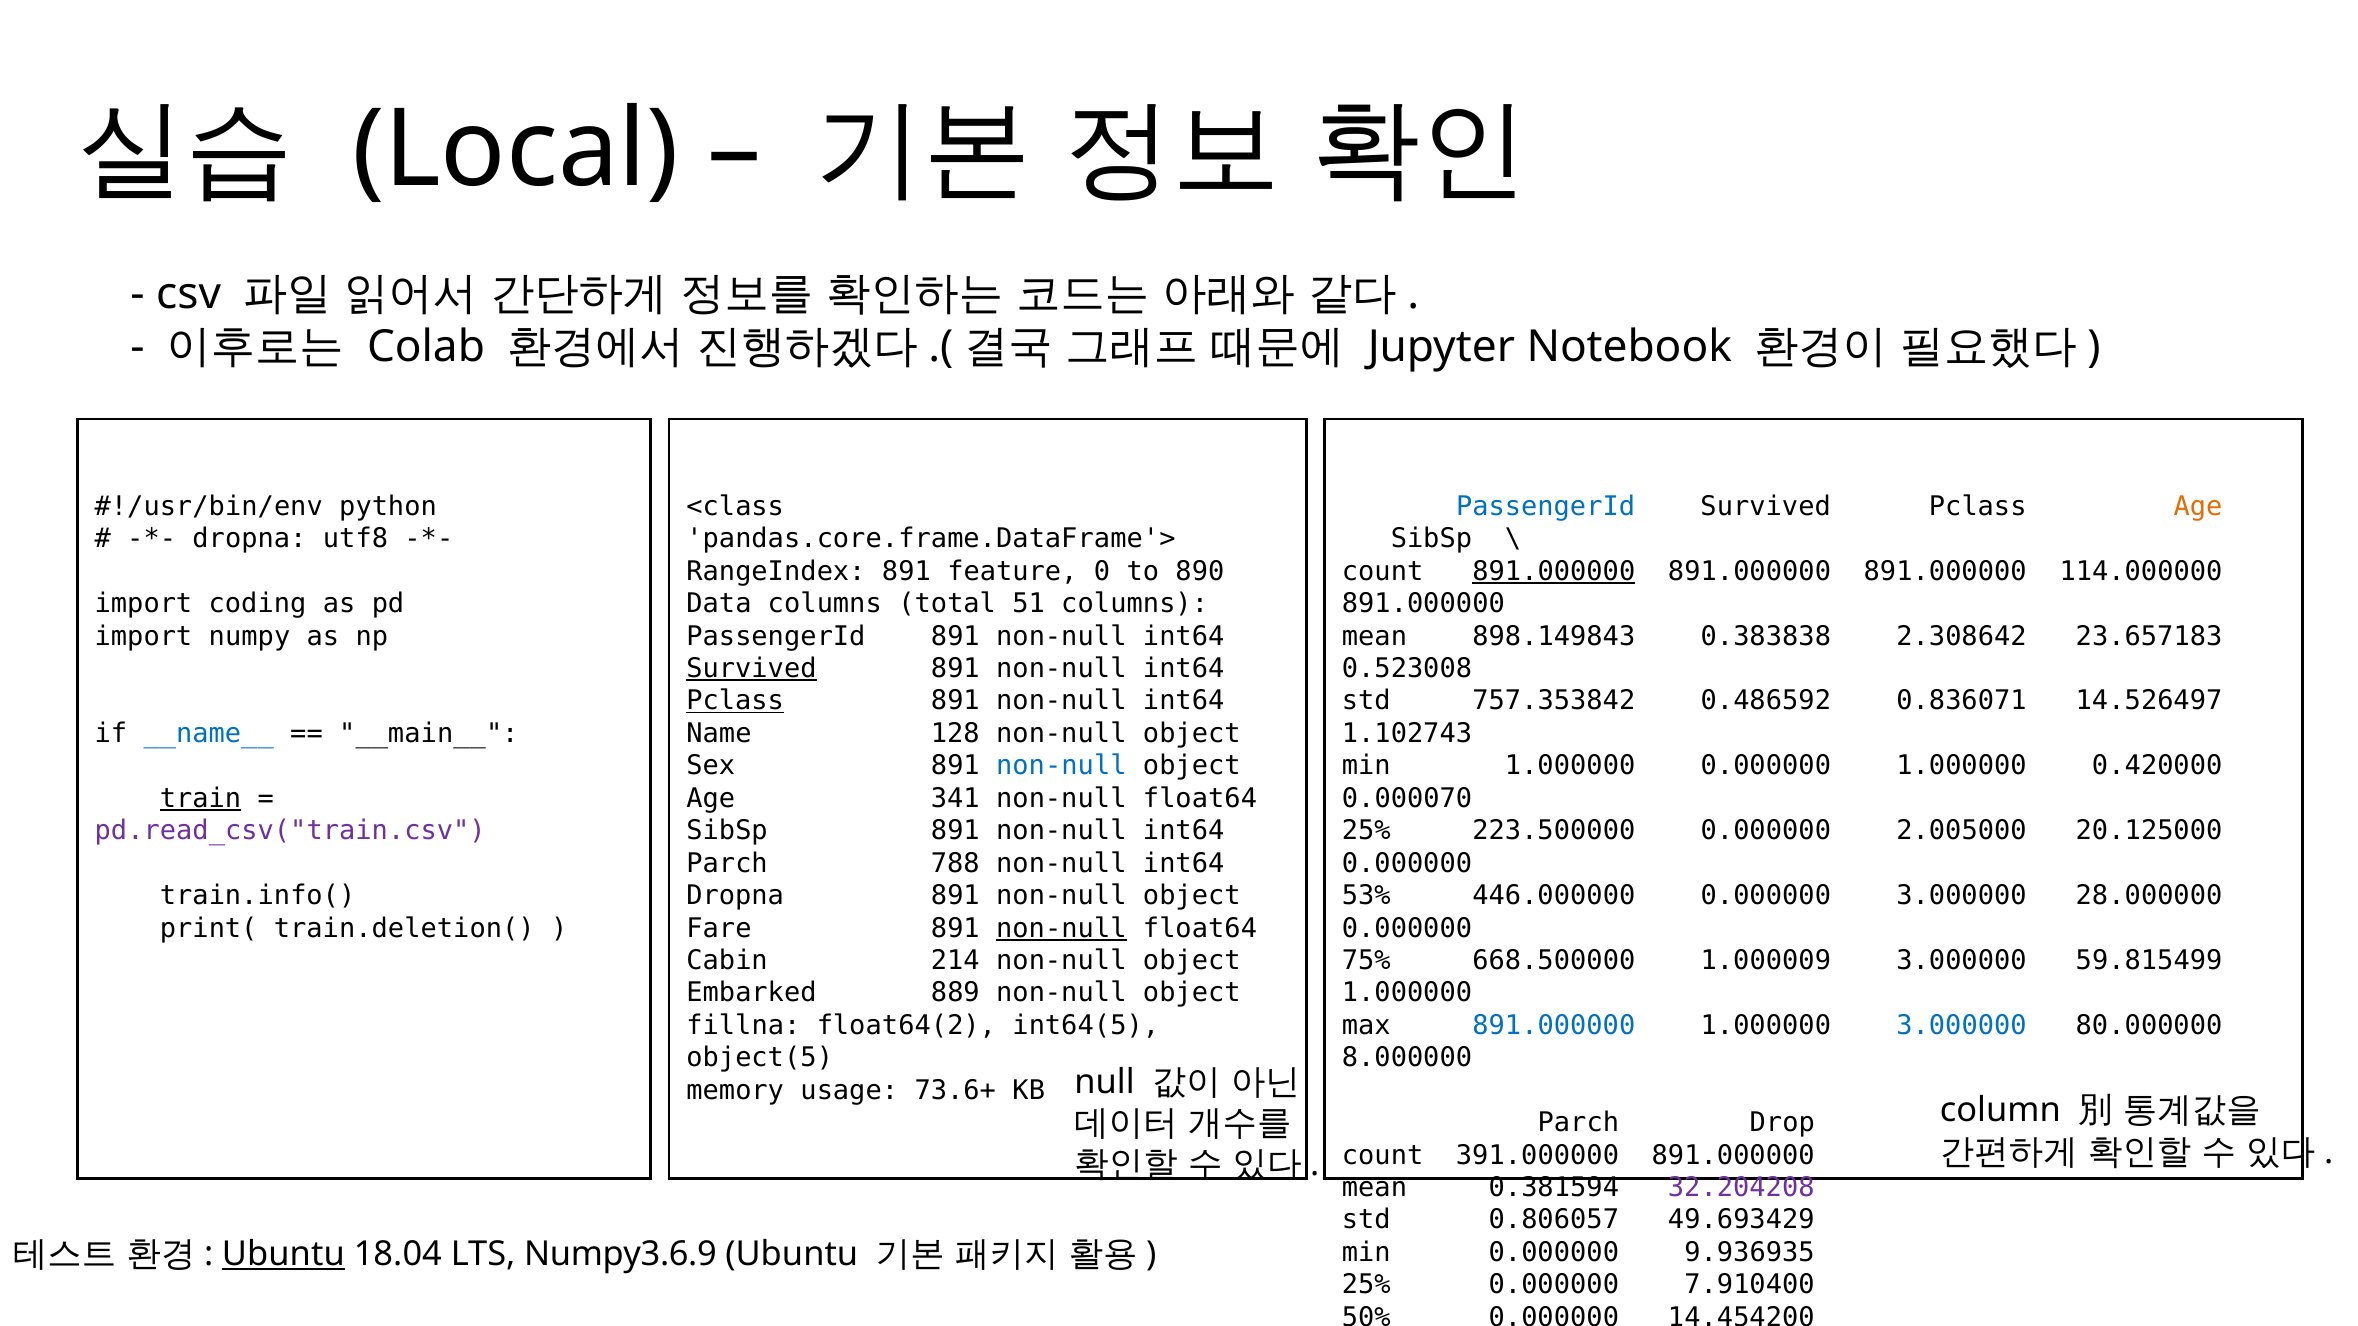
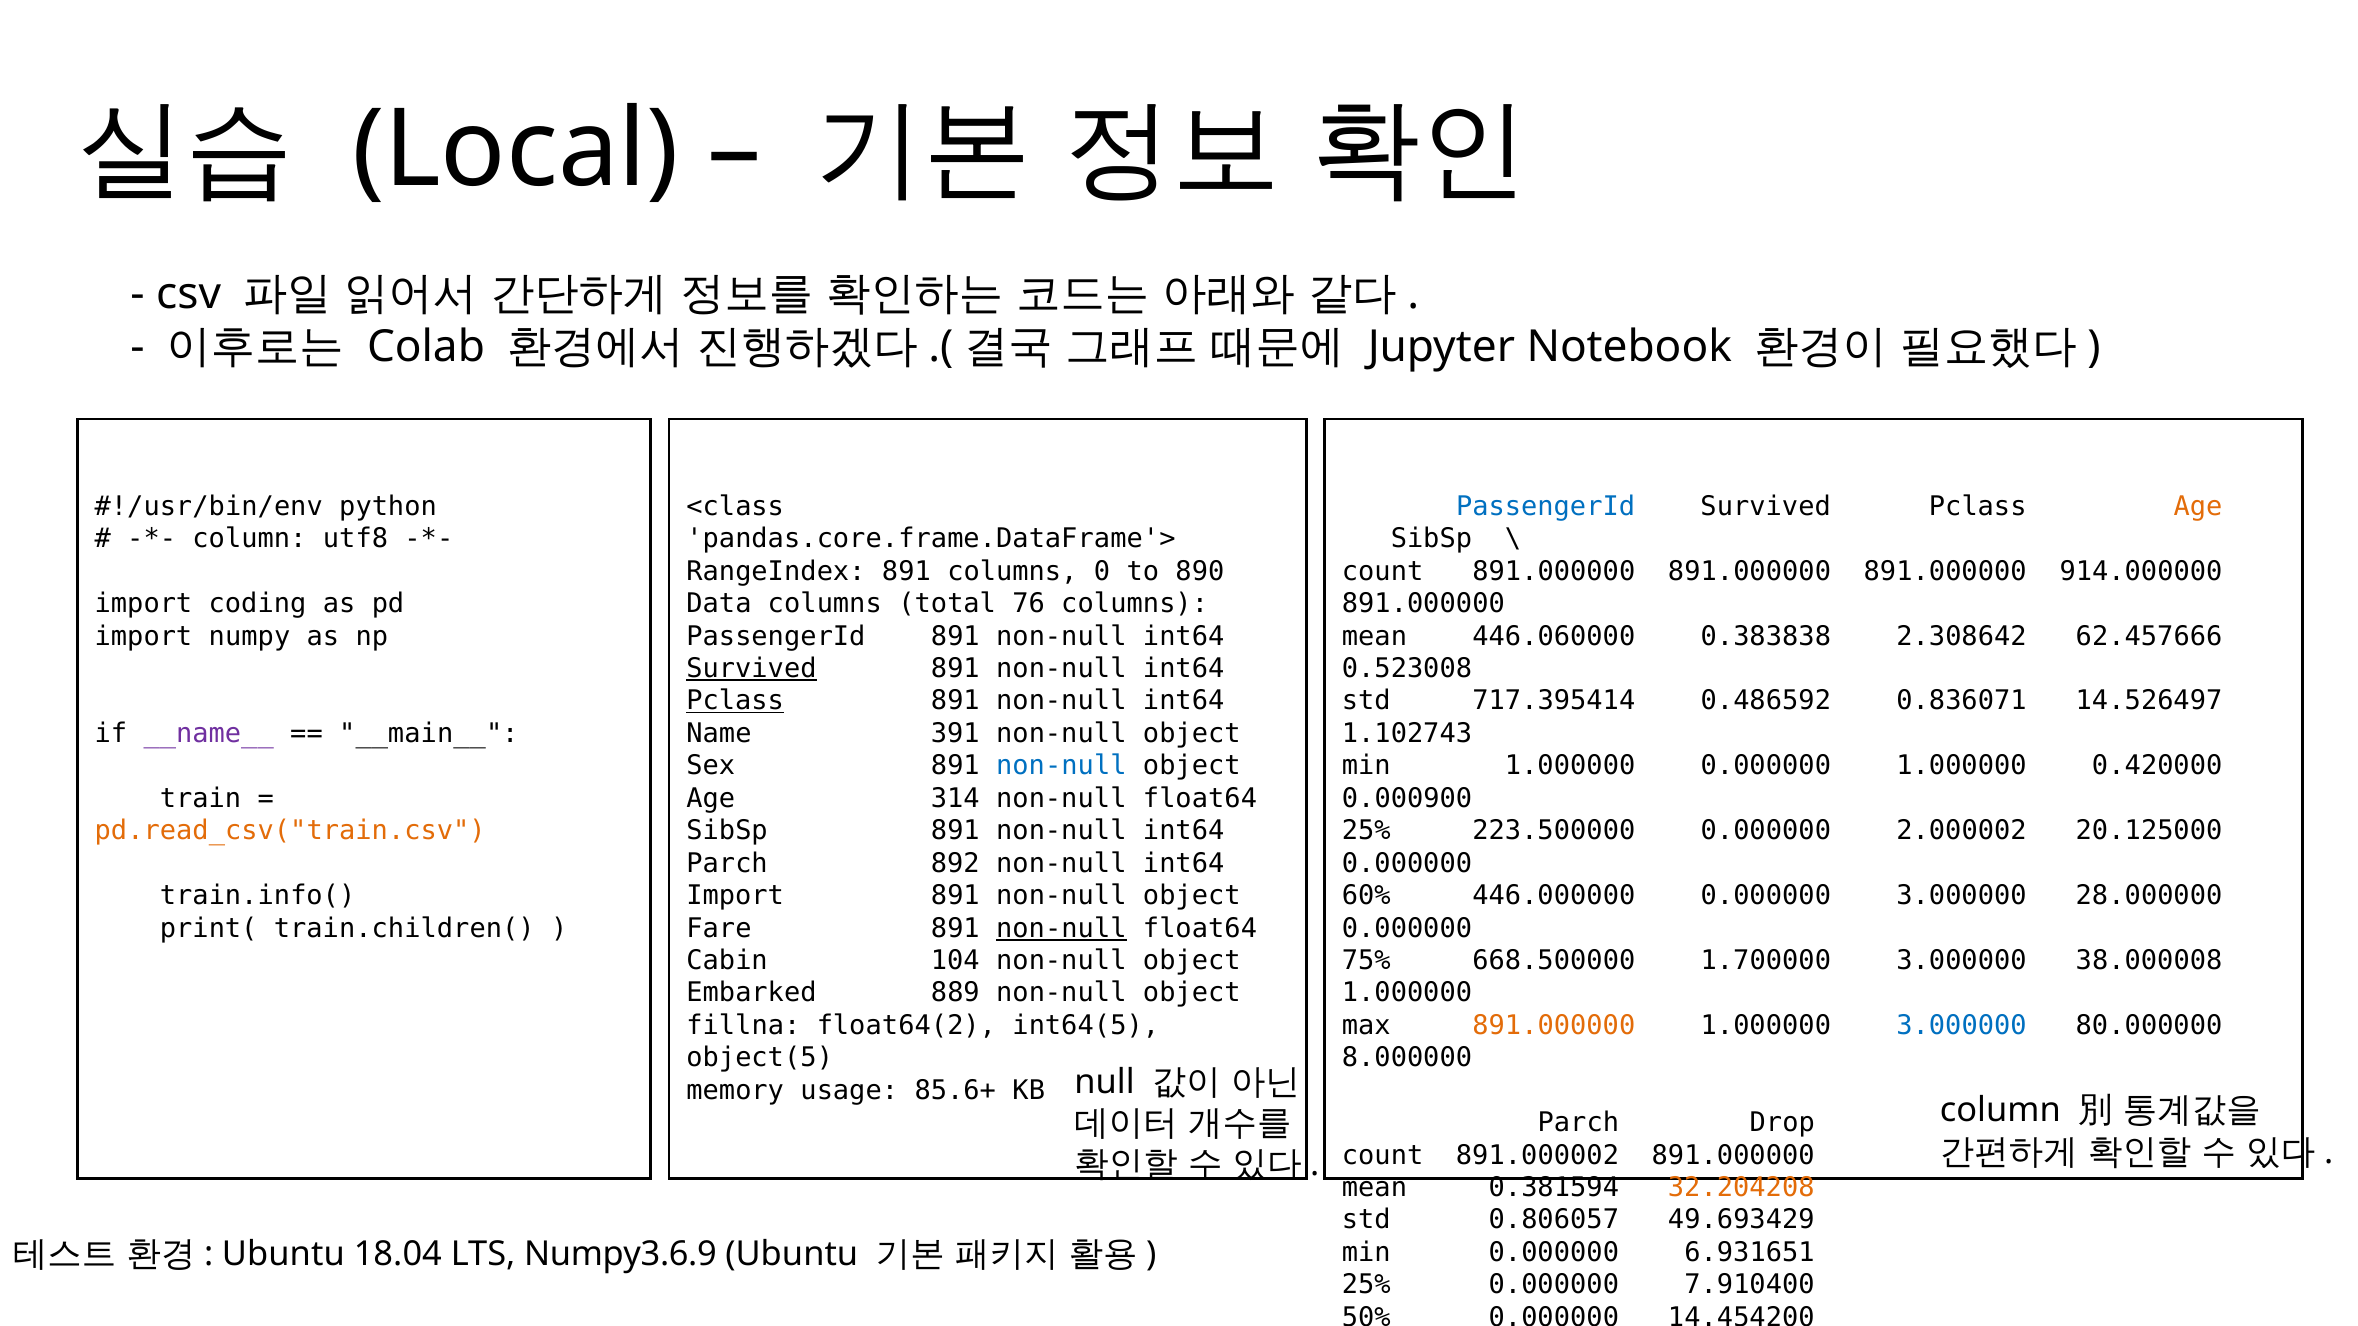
dropna at (249, 539): dropna -> column
891 feature: feature -> columns
891.000000 at (1554, 571) underline: present -> none
114.000000: 114.000000 -> 914.000000
51: 51 -> 76
898.149843: 898.149843 -> 446.060000
23.657183: 23.657183 -> 62.457666
757.353842: 757.353842 -> 717.395414
__name__ colour: blue -> purple
128: 128 -> 391
train underline: present -> none
341: 341 -> 314
0.000070: 0.000070 -> 0.000900
pd.read_csv("train.csv colour: purple -> orange
2.005000: 2.005000 -> 2.000002
788: 788 -> 892
Dropna at (735, 896): Dropna -> Import
53%: 53% -> 60%
train.deletion(: train.deletion( -> train.children(
214: 214 -> 104
1.000009: 1.000009 -> 1.700000
59.815499: 59.815499 -> 38.000008
891.000000 at (1554, 1026) colour: blue -> orange
73.6+: 73.6+ -> 85.6+
391.000000: 391.000000 -> 891.000002
32.204208 colour: purple -> orange
9.936935: 9.936935 -> 6.931651
Ubuntu at (283, 1255) underline: present -> none
